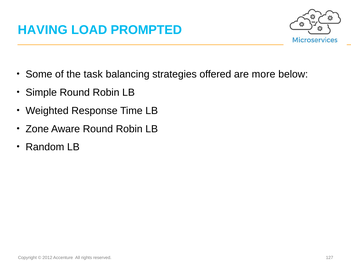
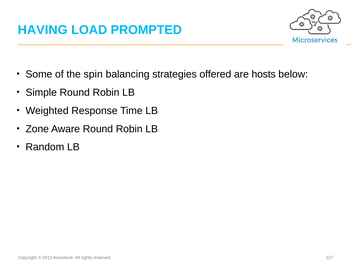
task: task -> spin
more: more -> hosts
